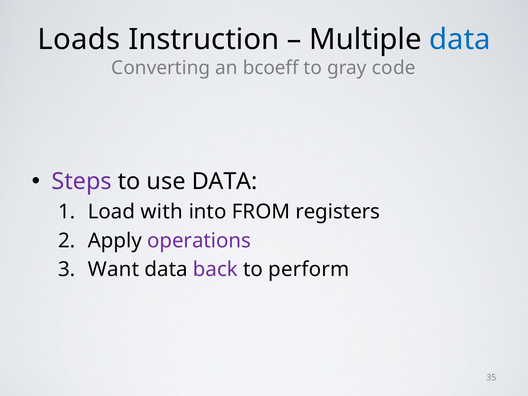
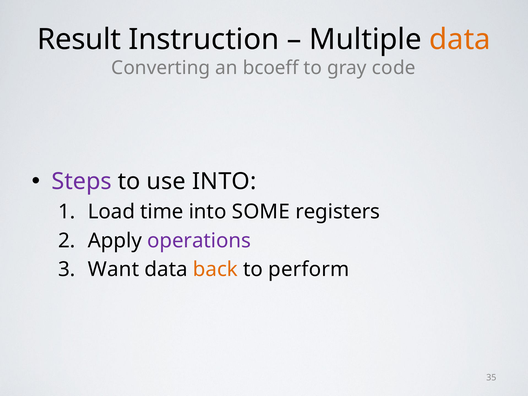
Loads: Loads -> Result
data at (460, 39) colour: blue -> orange
use DATA: DATA -> INTO
with: with -> time
FROM: FROM -> SOME
back colour: purple -> orange
